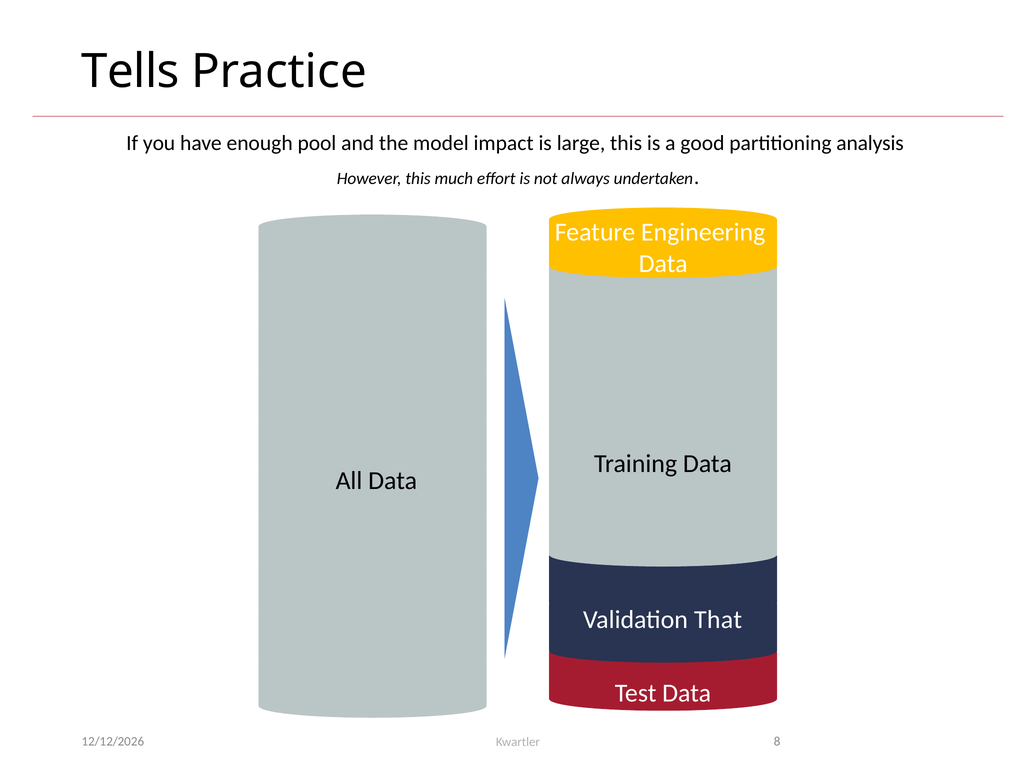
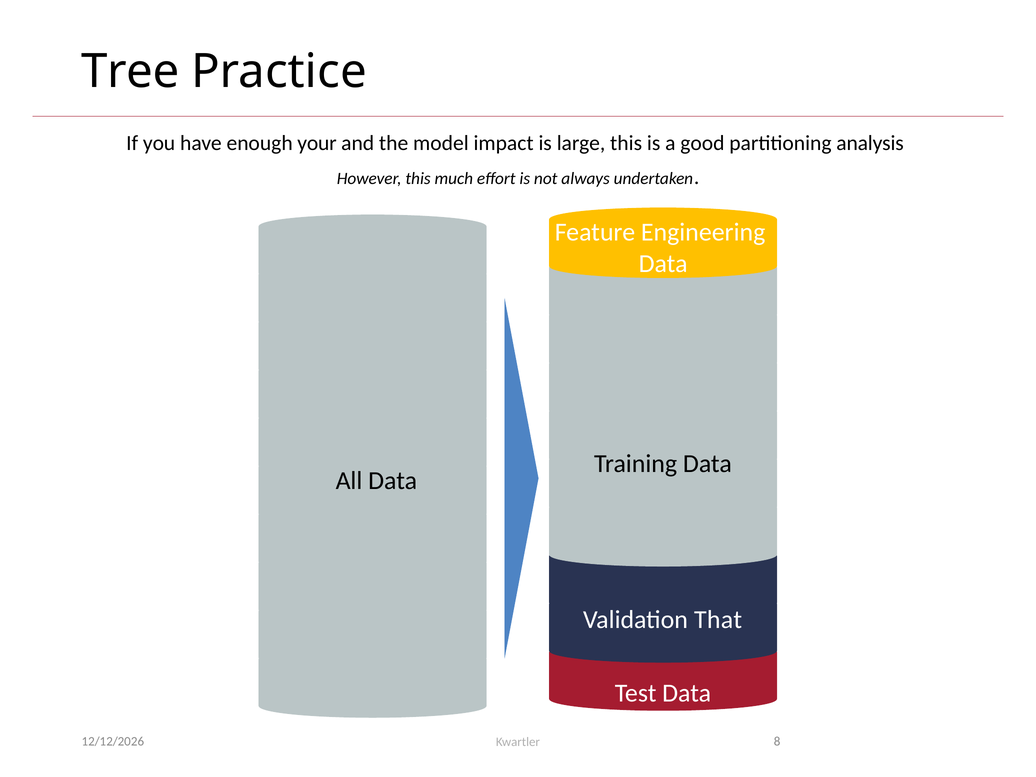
Tells: Tells -> Tree
pool: pool -> your
